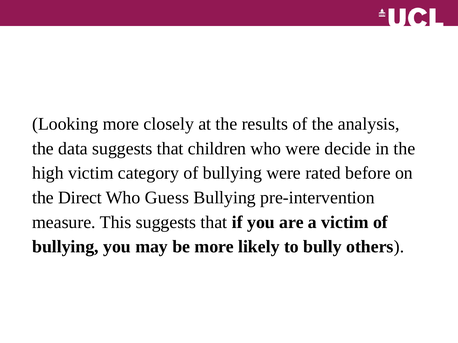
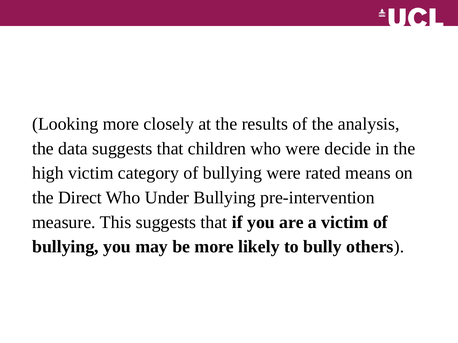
before: before -> means
Guess: Guess -> Under
